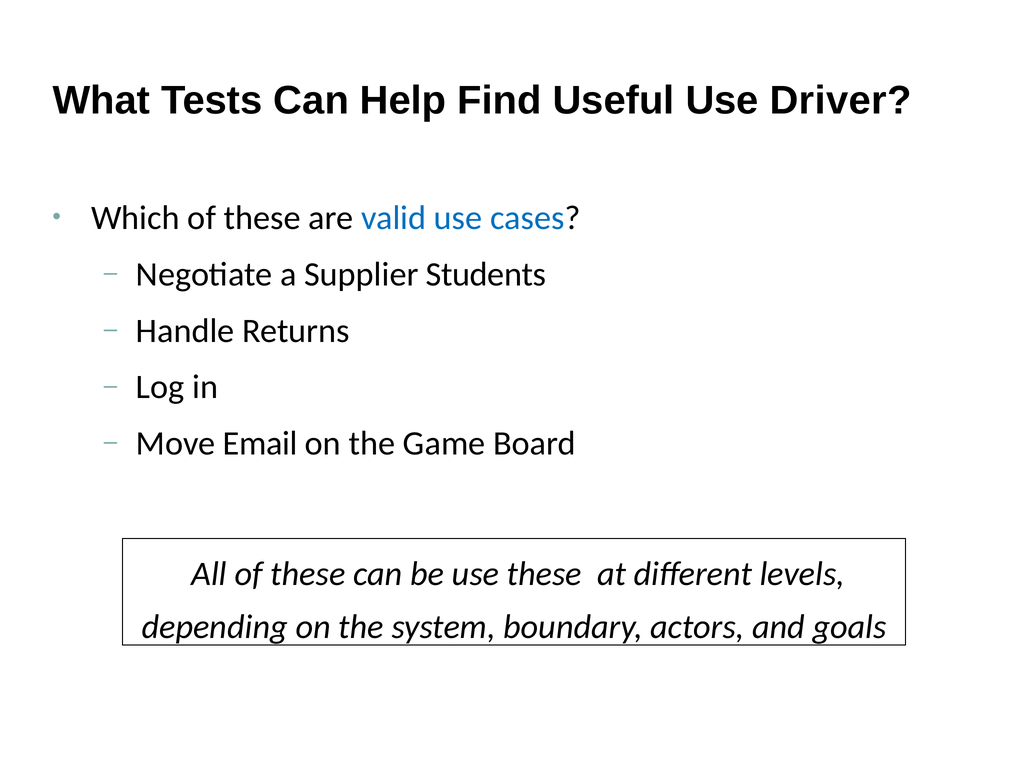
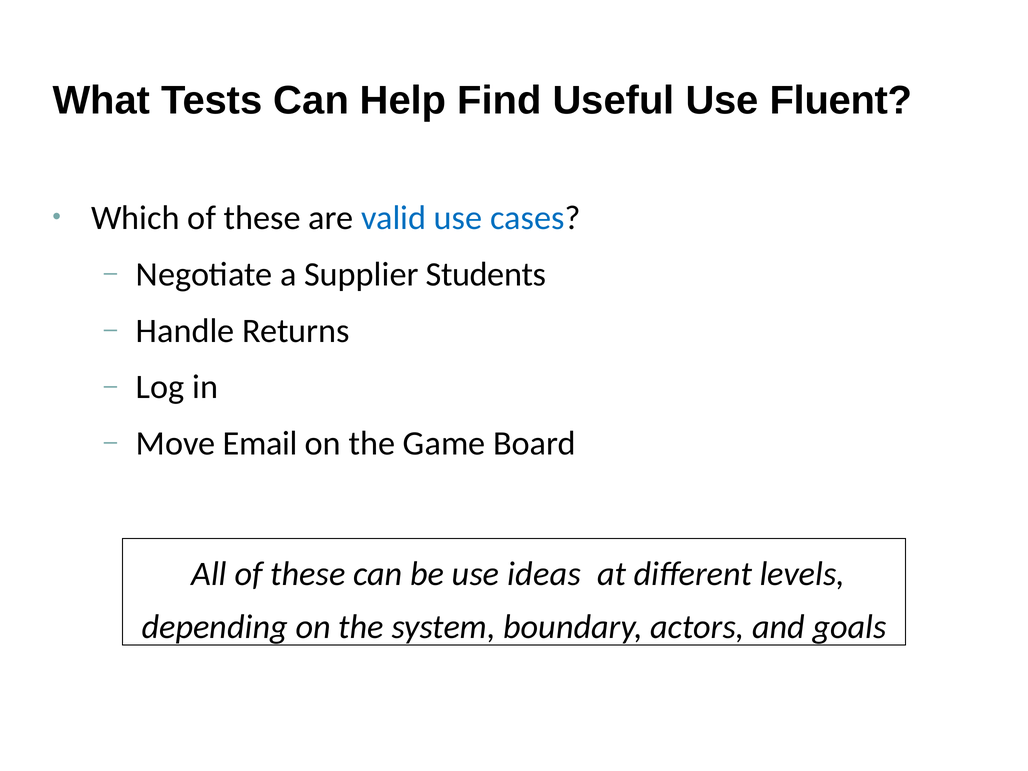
Driver: Driver -> Fluent
use these: these -> ideas
